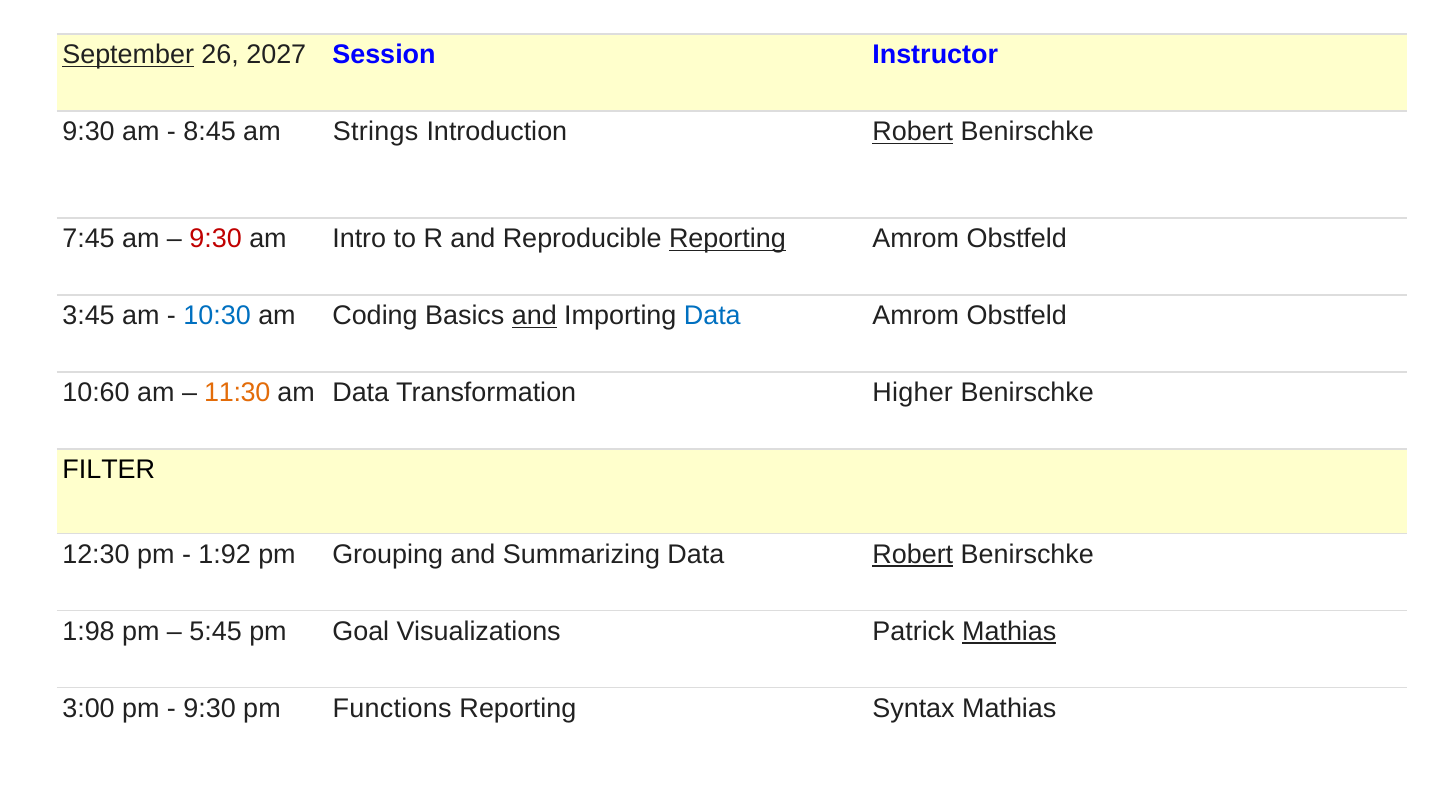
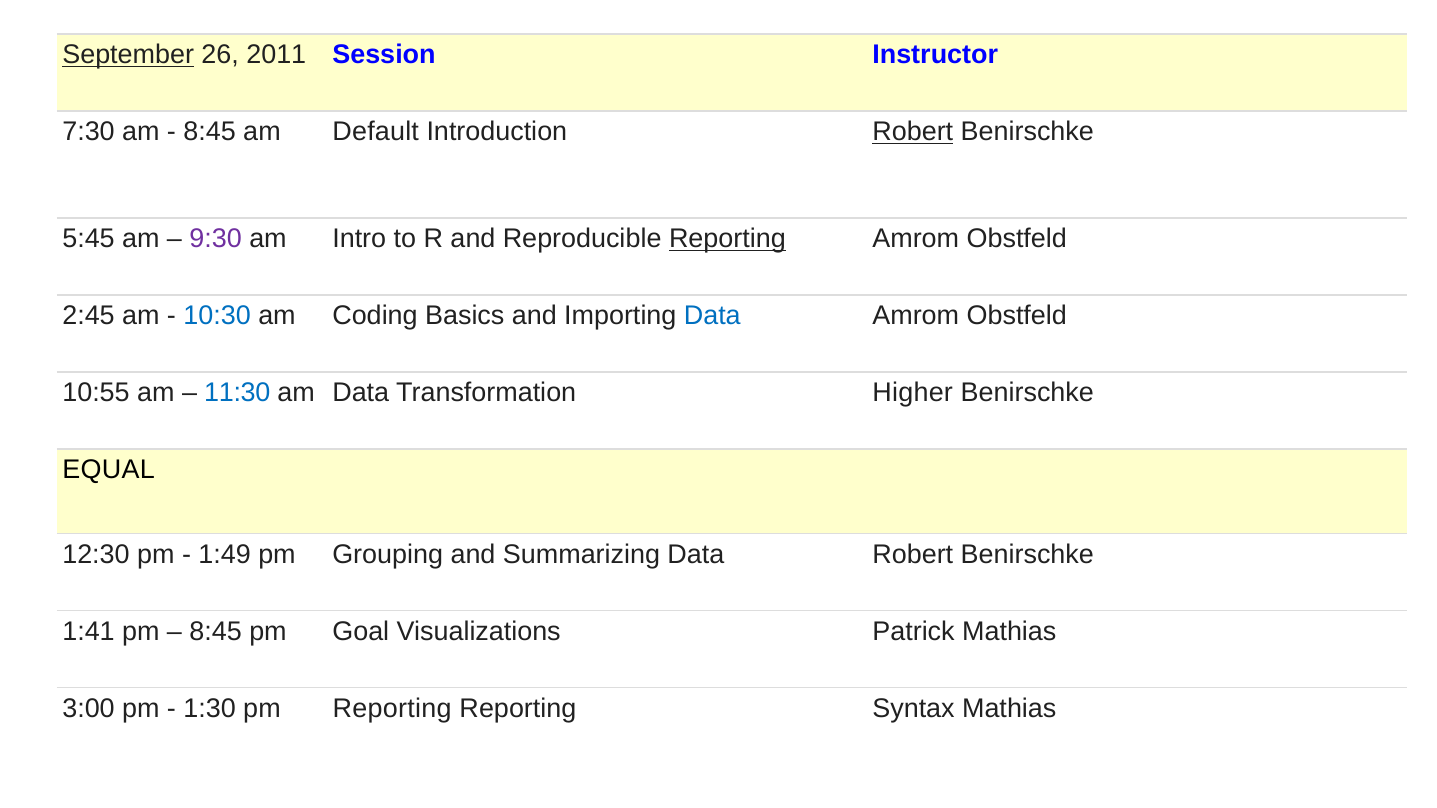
2027: 2027 -> 2011
9:30 at (89, 132): 9:30 -> 7:30
Strings: Strings -> Default
7:45: 7:45 -> 5:45
9:30 at (216, 239) colour: red -> purple
3:45: 3:45 -> 2:45
and at (534, 316) underline: present -> none
10:60: 10:60 -> 10:55
11:30 colour: orange -> blue
FILTER: FILTER -> EQUAL
1:92: 1:92 -> 1:49
Robert at (913, 554) underline: present -> none
1:98: 1:98 -> 1:41
5:45 at (216, 631): 5:45 -> 8:45
Mathias at (1009, 631) underline: present -> none
9:30 at (210, 708): 9:30 -> 1:30
pm Functions: Functions -> Reporting
